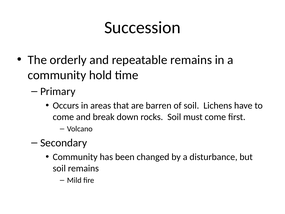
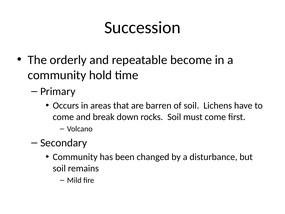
repeatable remains: remains -> become
